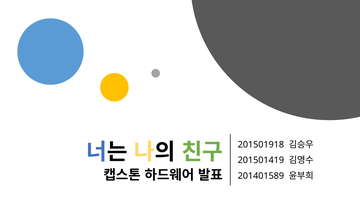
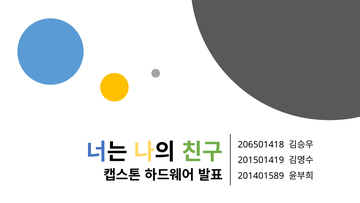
201501918: 201501918 -> 206501418
